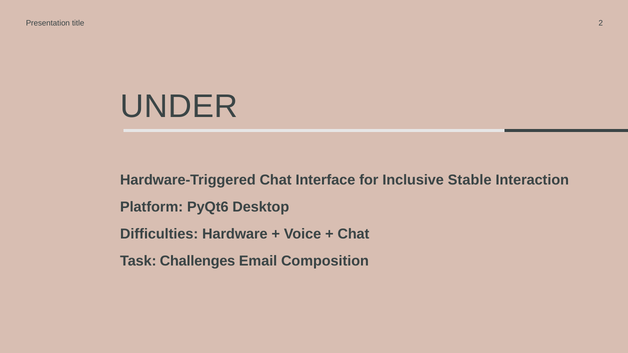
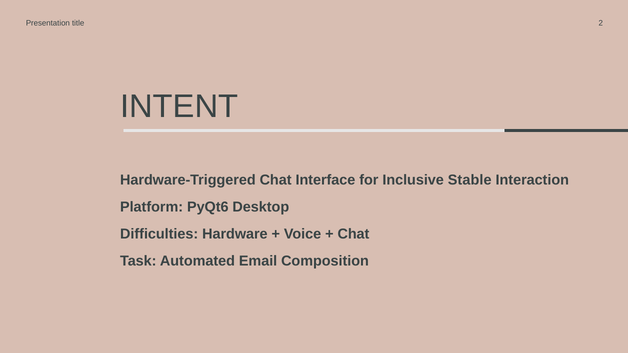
UNDER: UNDER -> INTENT
Challenges: Challenges -> Automated
